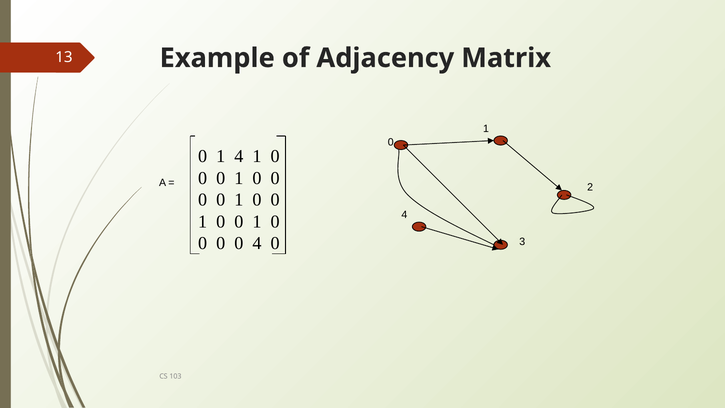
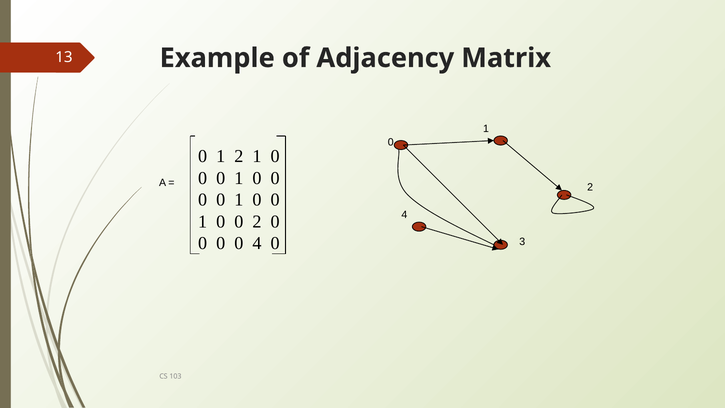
4 at (239, 156): 4 -> 2
1 at (257, 221): 1 -> 2
